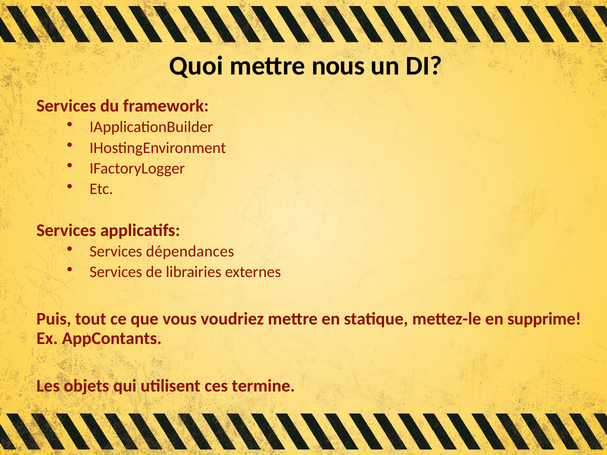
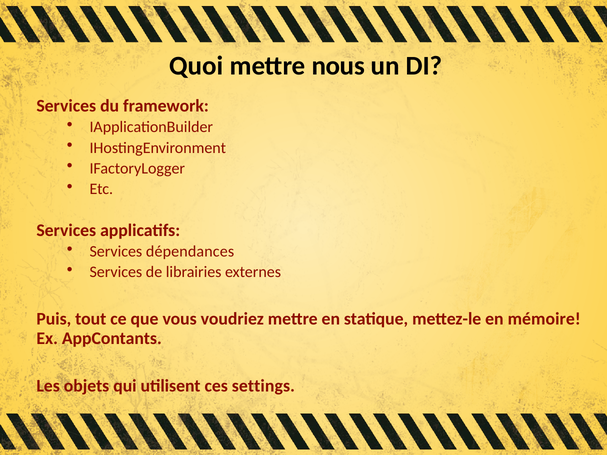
supprime: supprime -> mémoire
termine: termine -> settings
